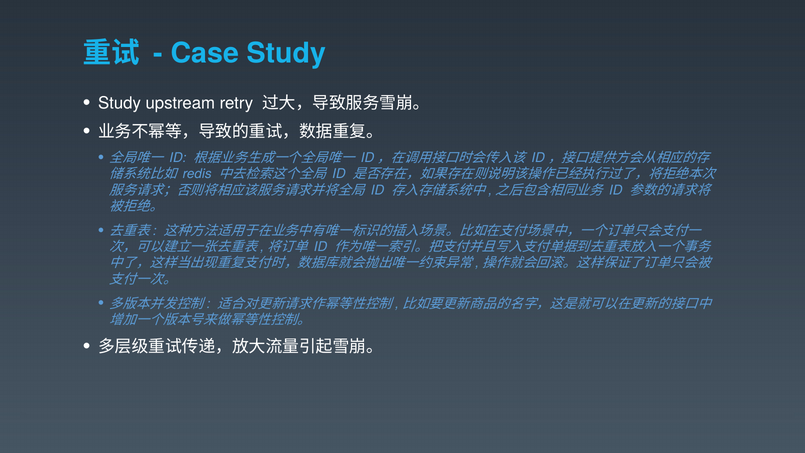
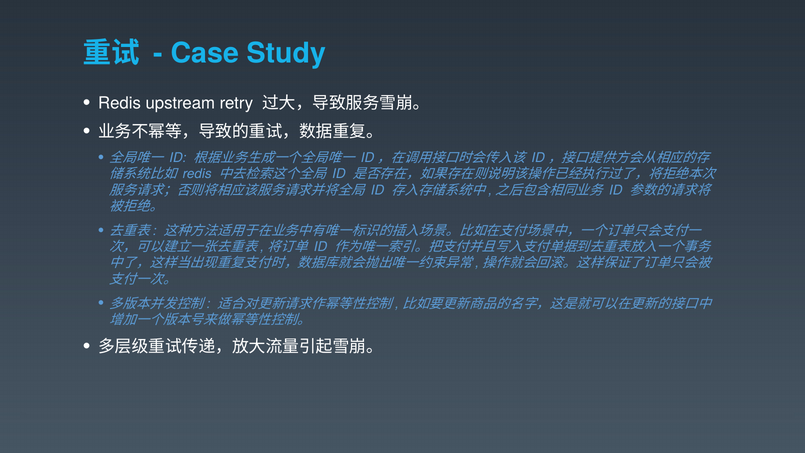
Study at (119, 103): Study -> Redis
